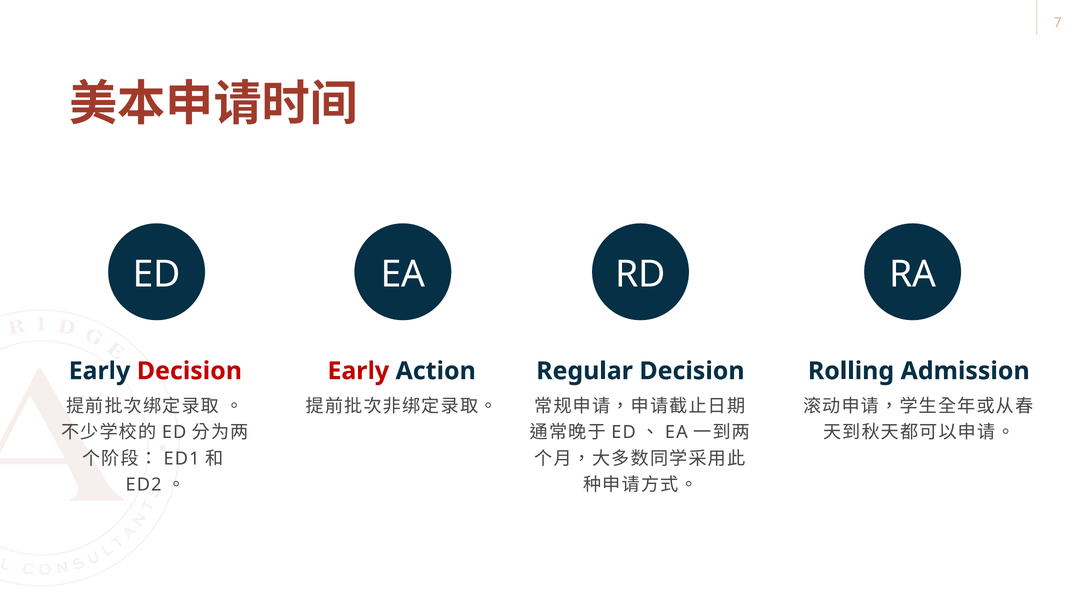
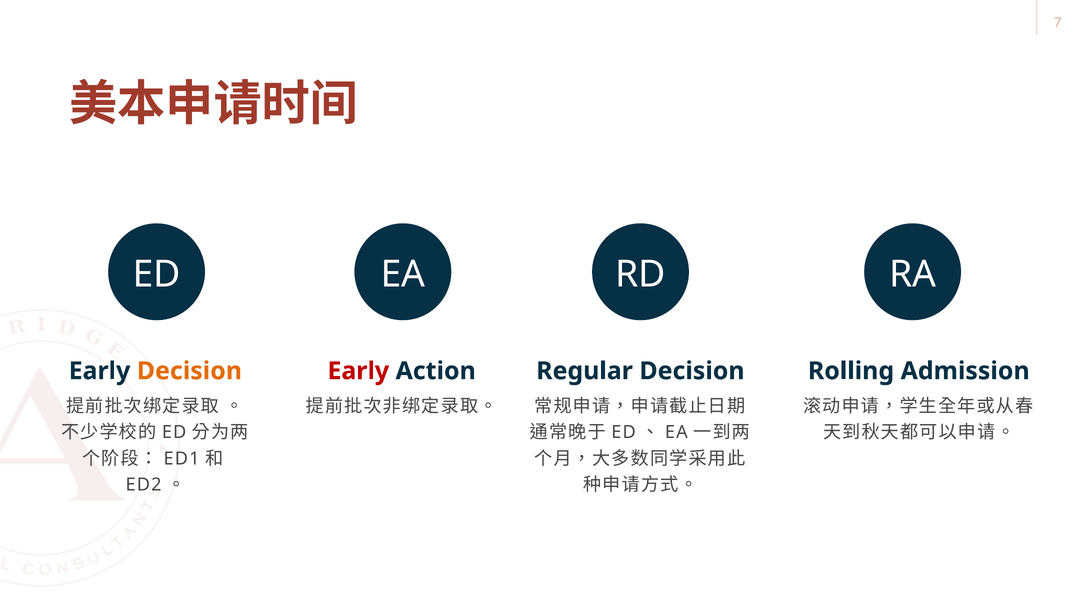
Decision at (189, 371) colour: red -> orange
